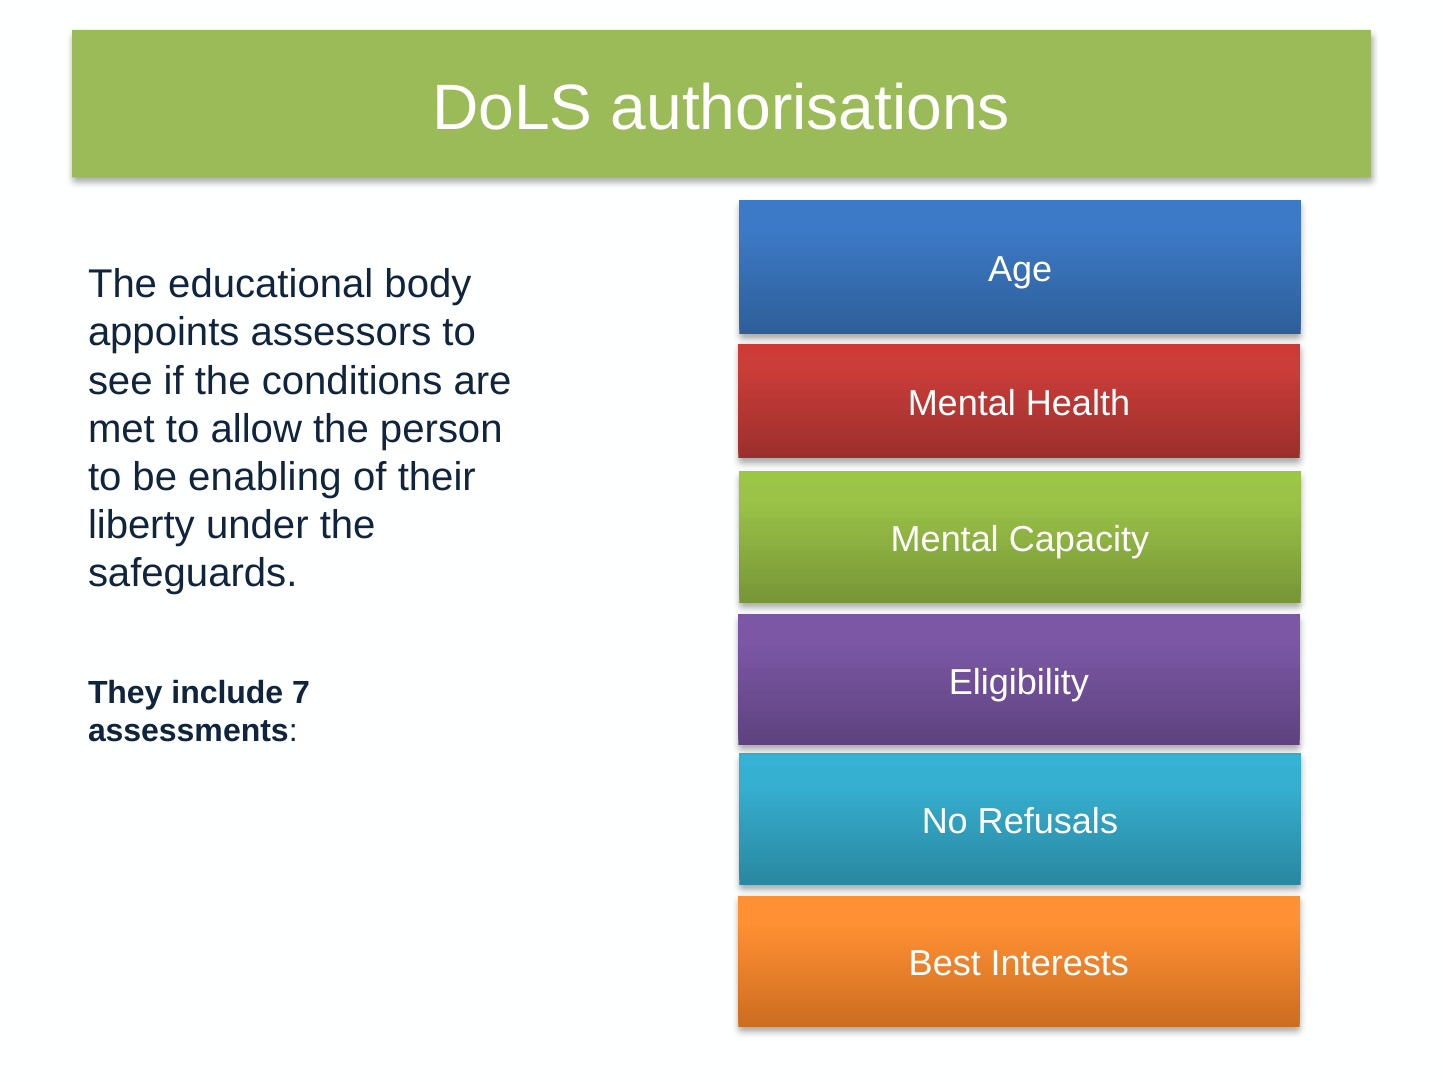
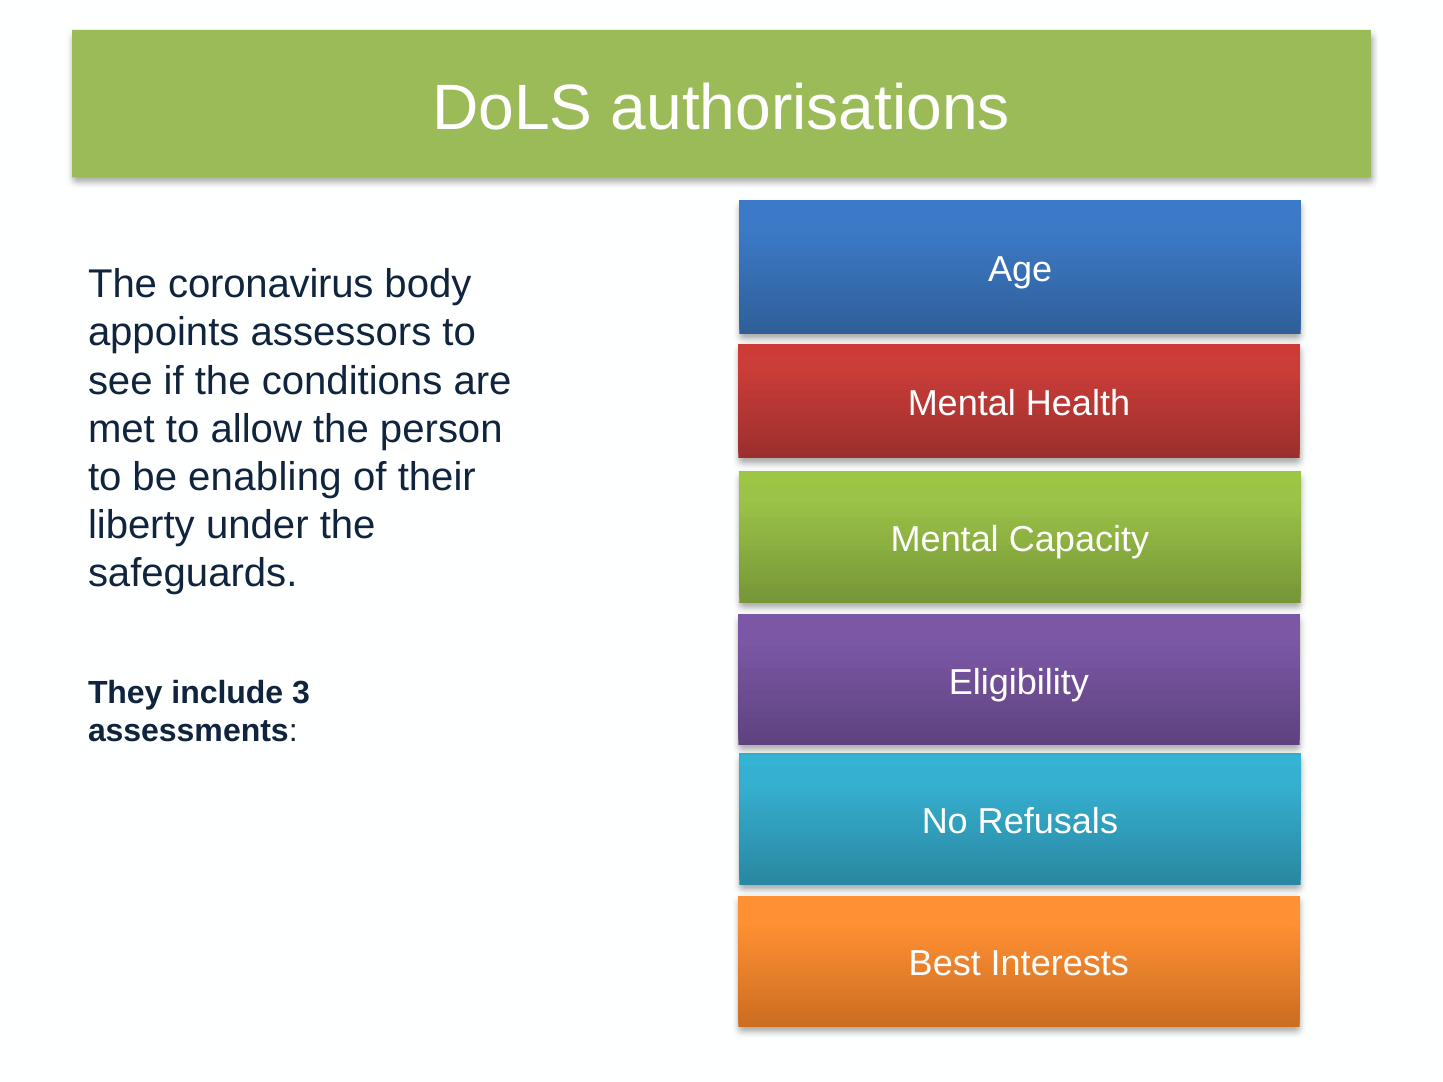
educational: educational -> coronavirus
7: 7 -> 3
